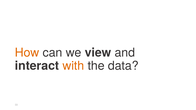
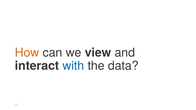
with colour: orange -> blue
